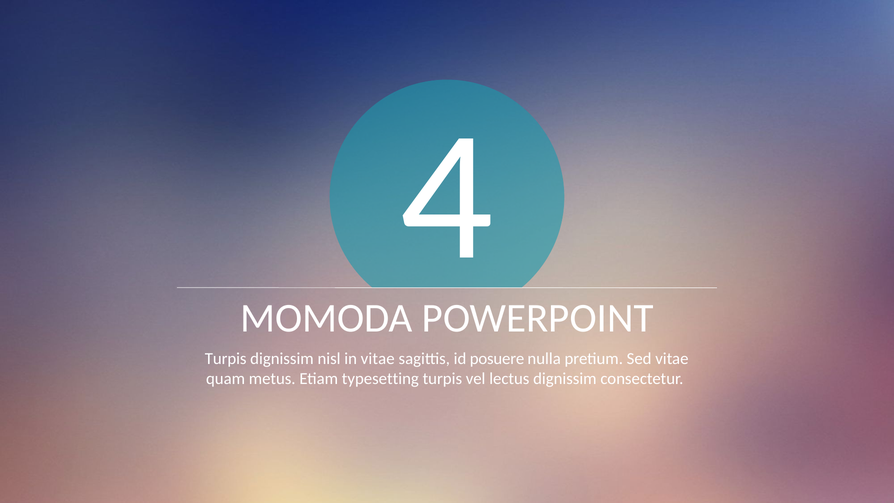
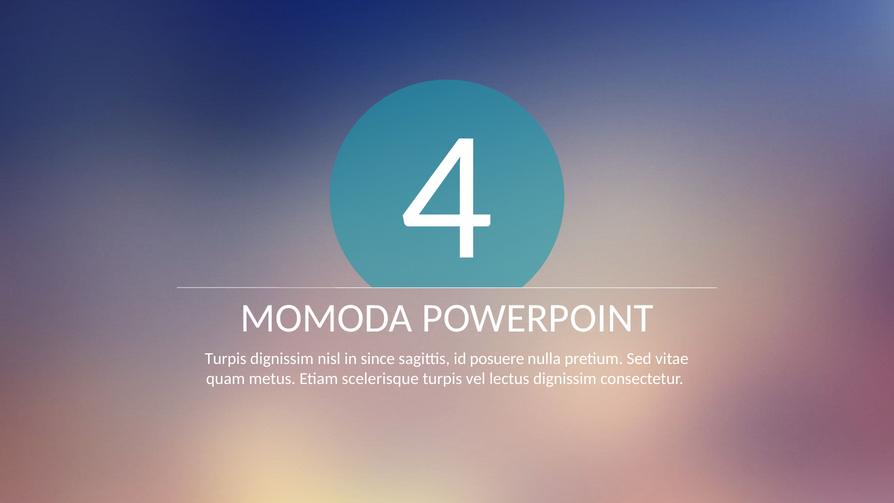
in vitae: vitae -> since
typesetting: typesetting -> scelerisque
